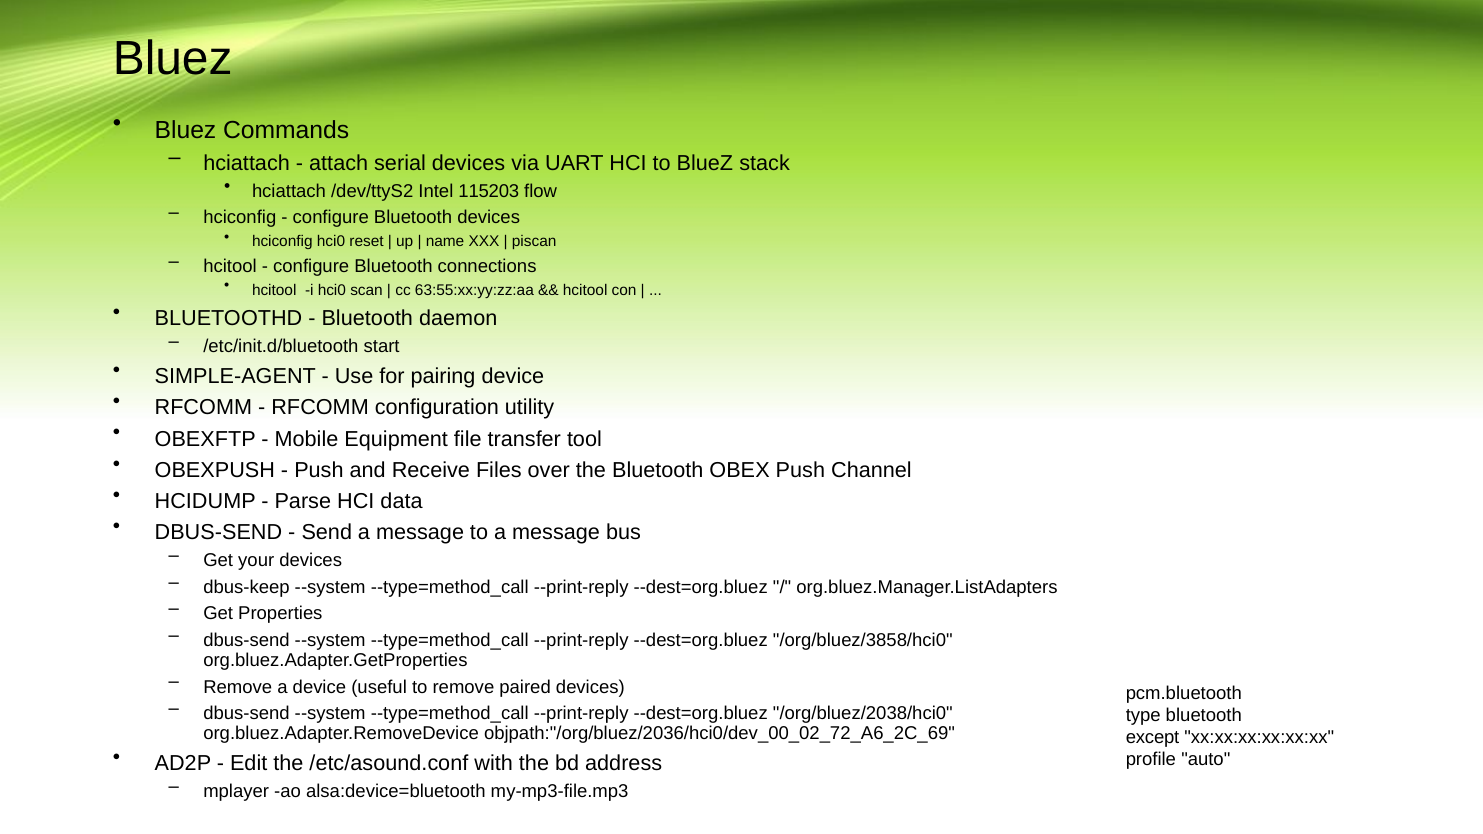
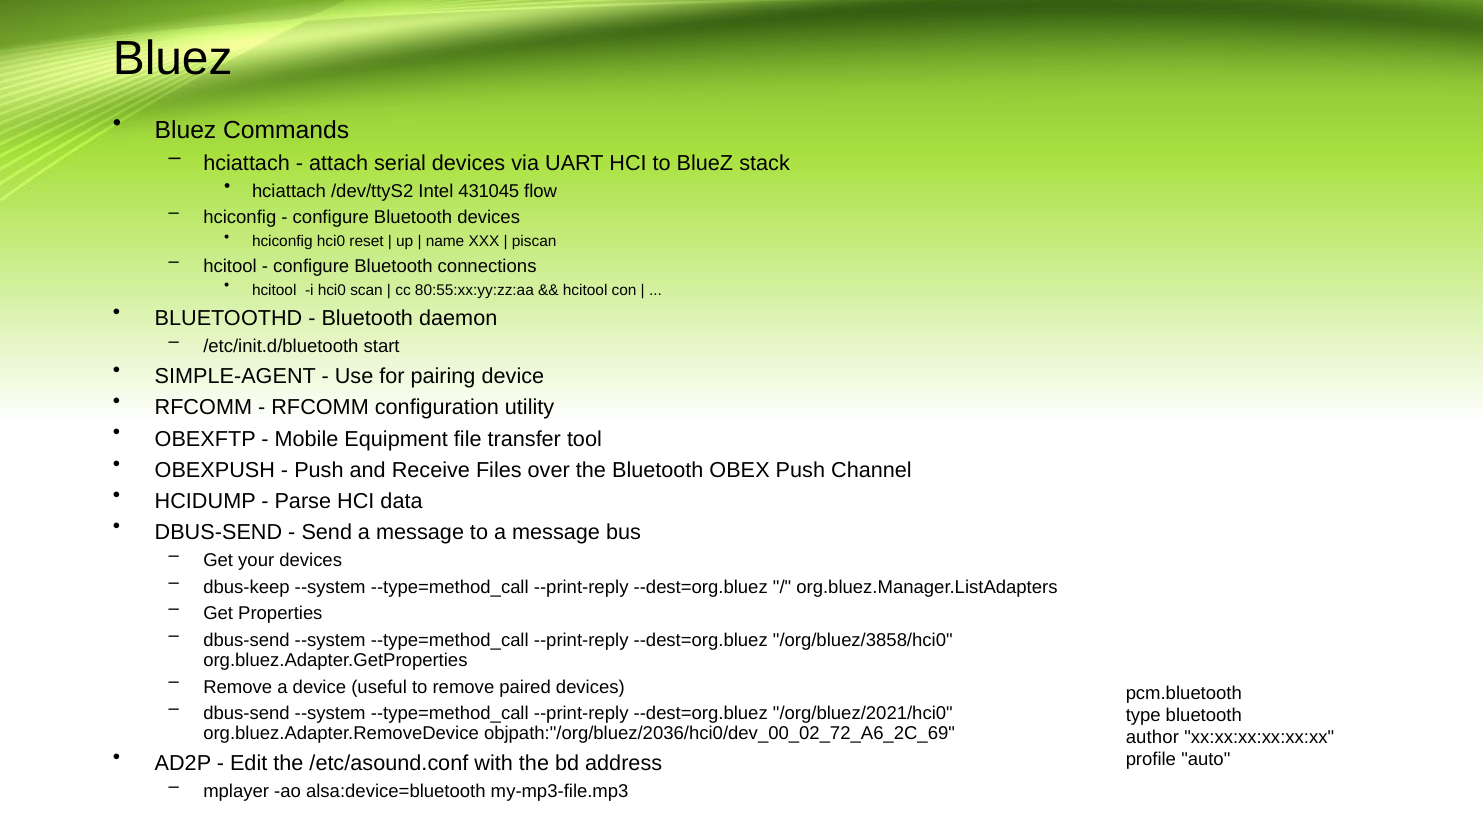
115203: 115203 -> 431045
63:55:xx:yy:zz:aa: 63:55:xx:yy:zz:aa -> 80:55:xx:yy:zz:aa
/org/bluez/2038/hci0: /org/bluez/2038/hci0 -> /org/bluez/2021/hci0
except: except -> author
